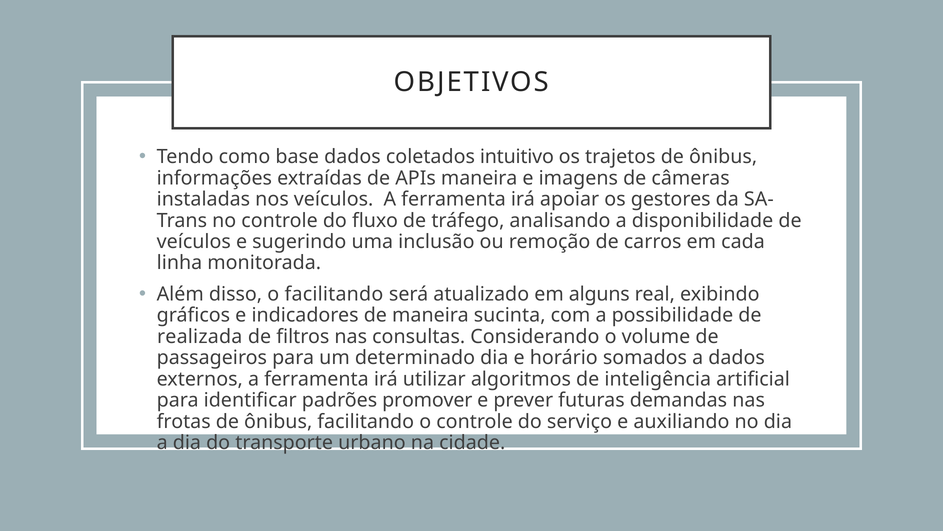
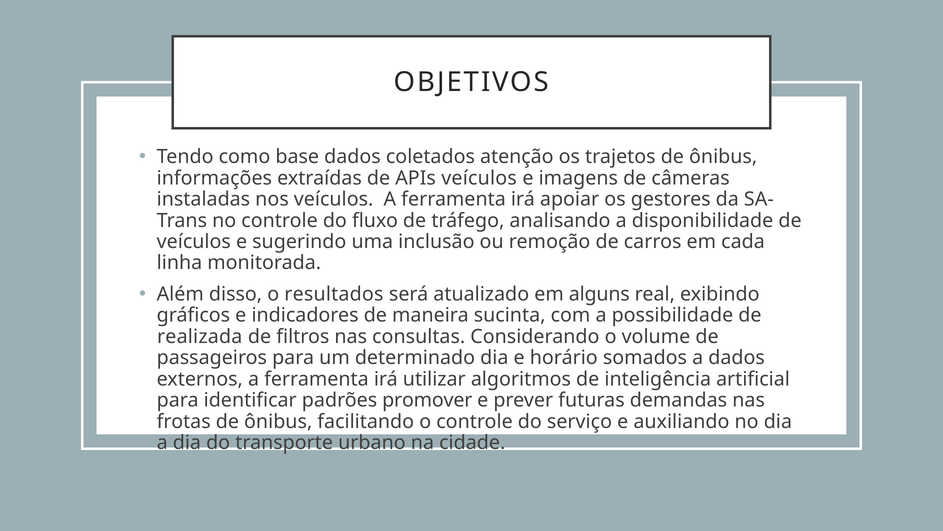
intuitivo: intuitivo -> atenção
APIs maneira: maneira -> veículos
o facilitando: facilitando -> resultados
